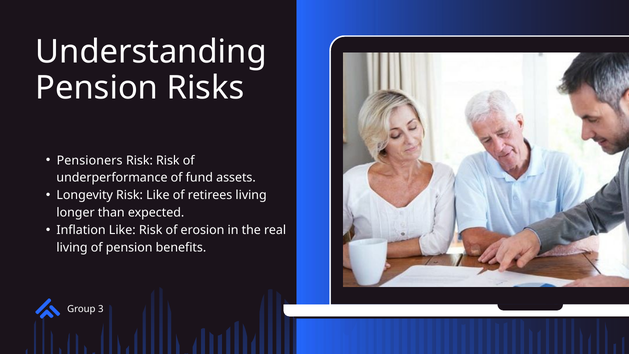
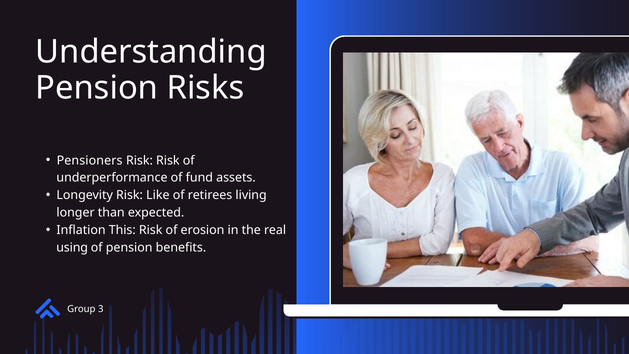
Inflation Like: Like -> This
living at (72, 247): living -> using
